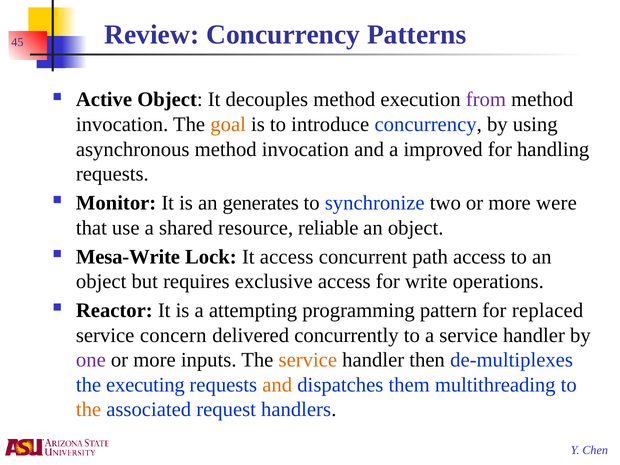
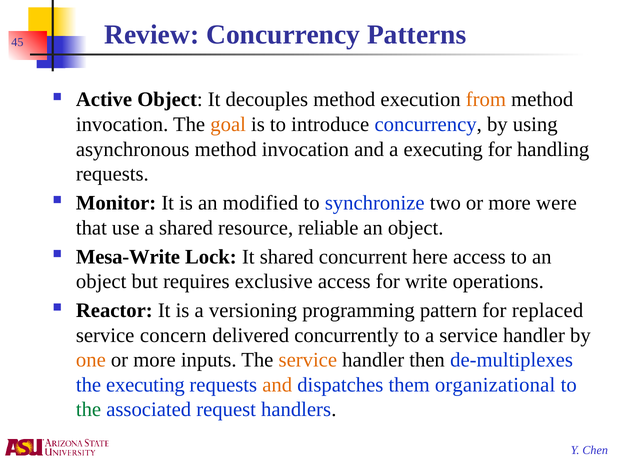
from colour: purple -> orange
a improved: improved -> executing
generates: generates -> modified
It access: access -> shared
path: path -> here
attempting: attempting -> versioning
one colour: purple -> orange
multithreading: multithreading -> organizational
the at (89, 410) colour: orange -> green
